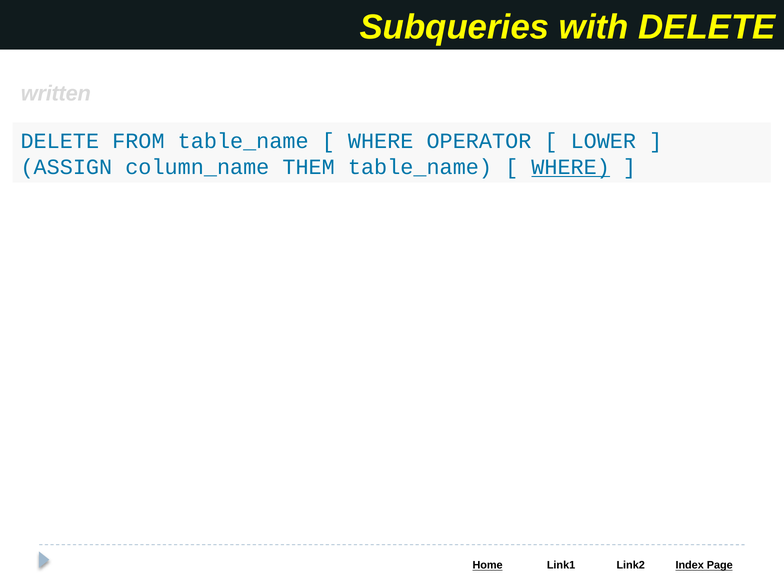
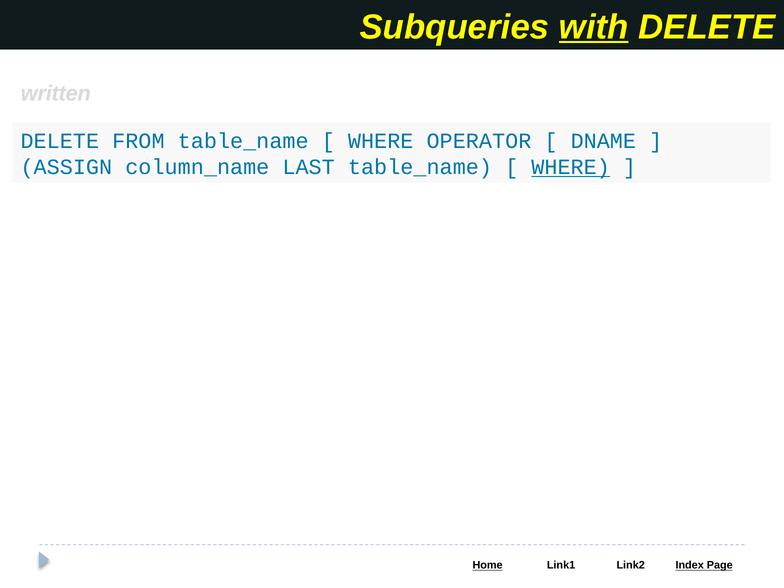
with underline: none -> present
LOWER: LOWER -> DNAME
THEM: THEM -> LAST
